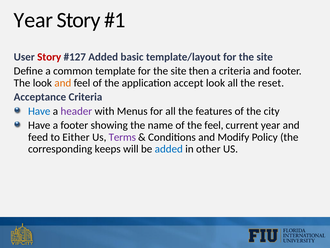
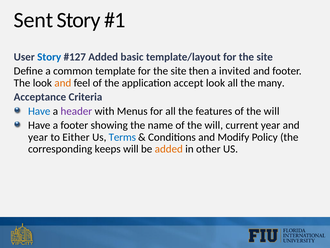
Year at (33, 20): Year -> Sent
Story at (49, 57) colour: red -> blue
a criteria: criteria -> invited
reset: reset -> many
features of the city: city -> will
name of the feel: feel -> will
feed at (38, 137): feed -> year
Terms colour: purple -> blue
added at (169, 149) colour: blue -> orange
